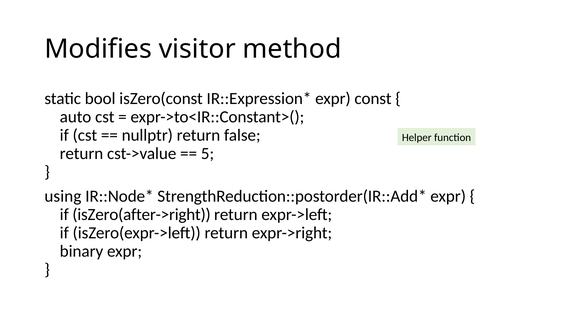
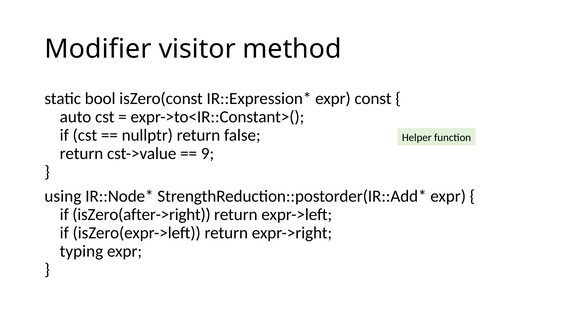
Modifies: Modifies -> Modifier
5: 5 -> 9
binary: binary -> typing
